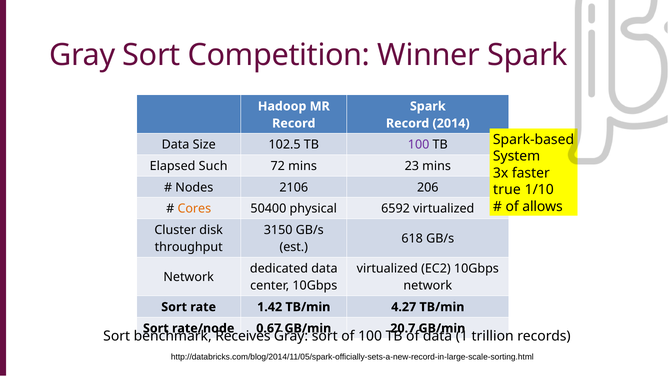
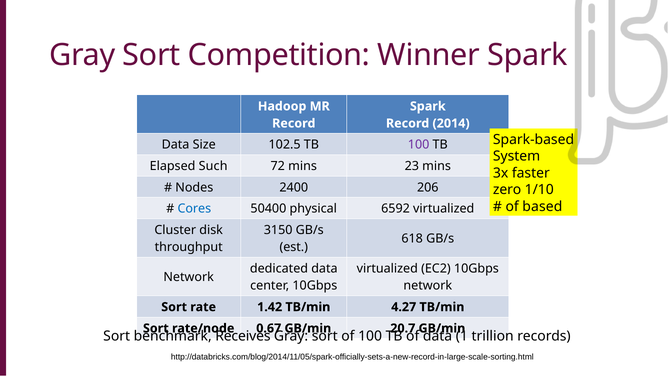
2106: 2106 -> 2400
true: true -> zero
allows: allows -> based
Cores colour: orange -> blue
